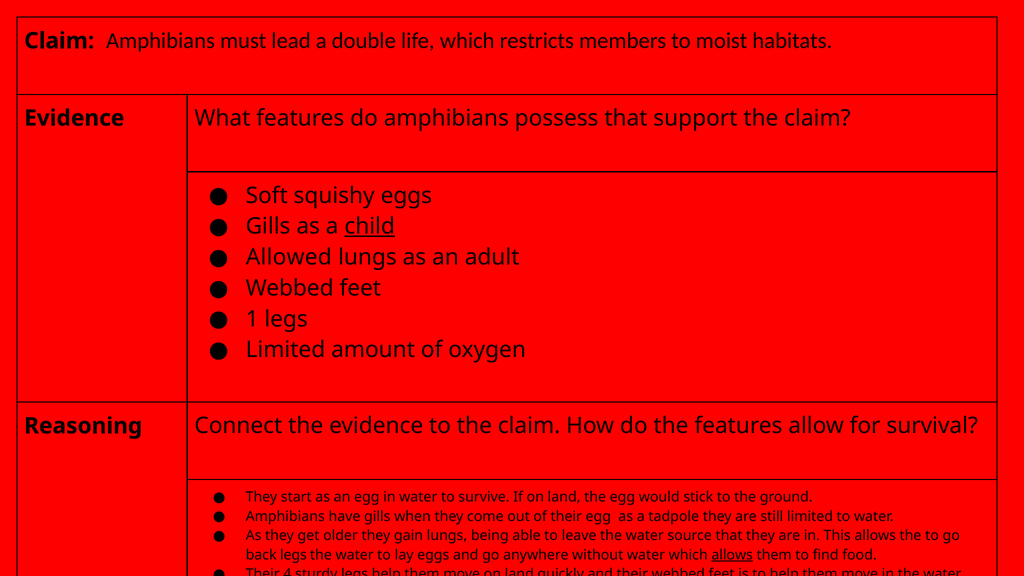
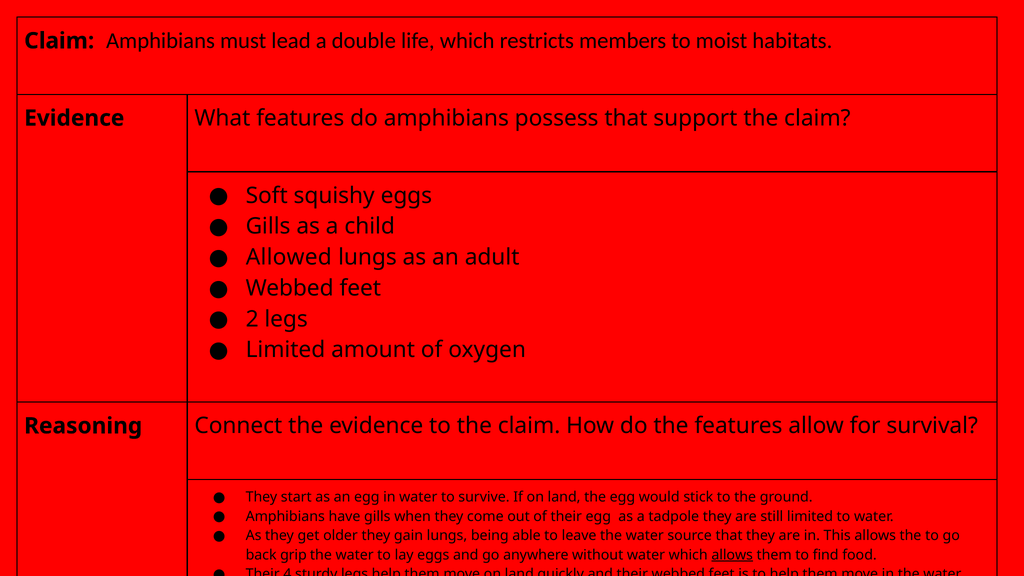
child underline: present -> none
1: 1 -> 2
back legs: legs -> grip
